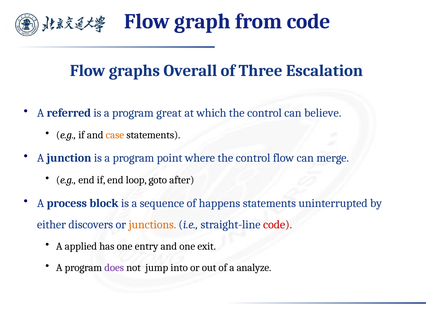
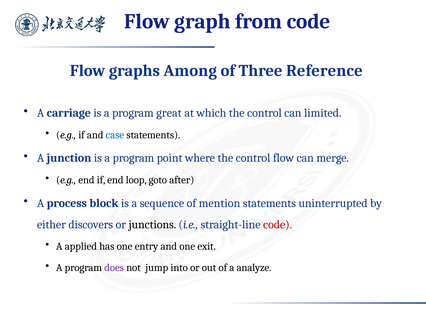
Overall: Overall -> Among
Escalation: Escalation -> Reference
referred: referred -> carriage
believe: believe -> limited
case colour: orange -> blue
happens: happens -> mention
junctions colour: orange -> black
